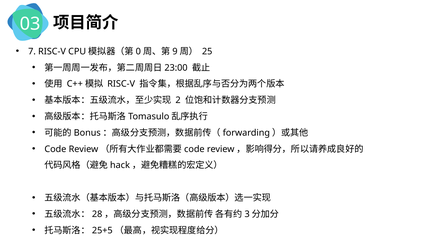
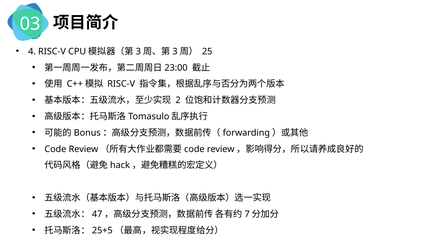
7: 7 -> 4
0 at (138, 51): 0 -> 3
9 at (175, 51): 9 -> 3
28: 28 -> 47
3: 3 -> 7
